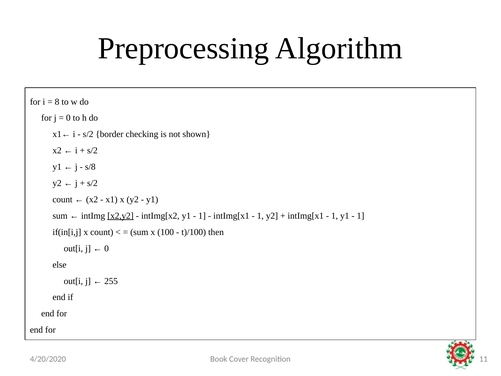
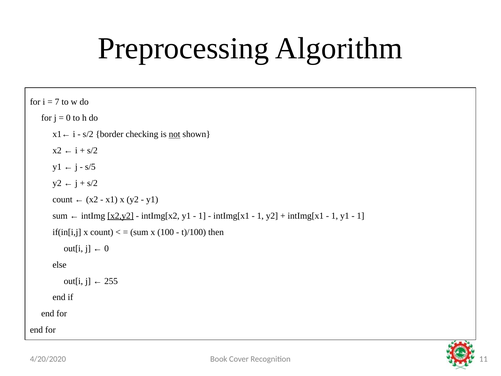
8: 8 -> 7
not underline: none -> present
s/8: s/8 -> s/5
